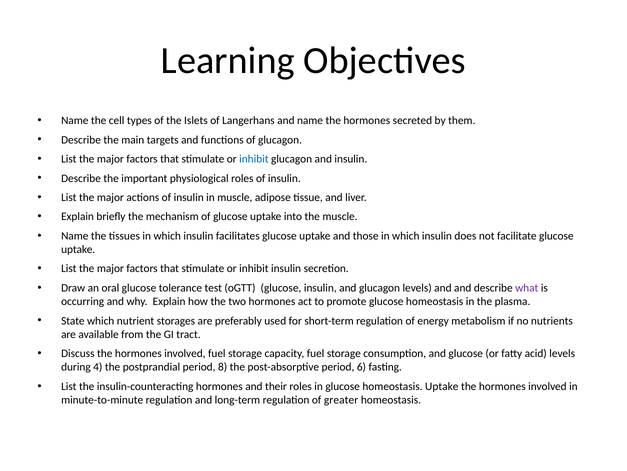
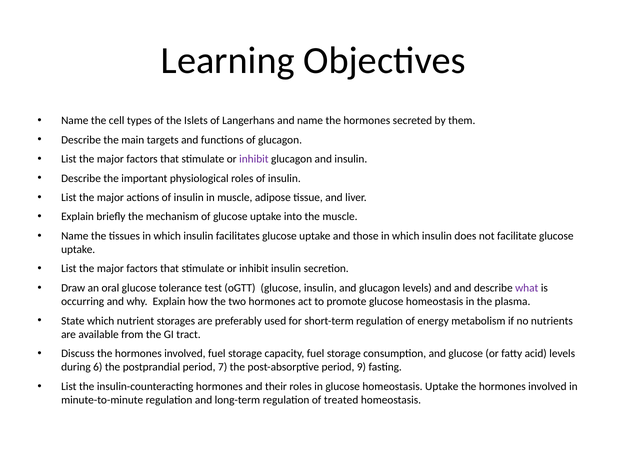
inhibit at (254, 159) colour: blue -> purple
4: 4 -> 6
8: 8 -> 7
6: 6 -> 9
greater: greater -> treated
